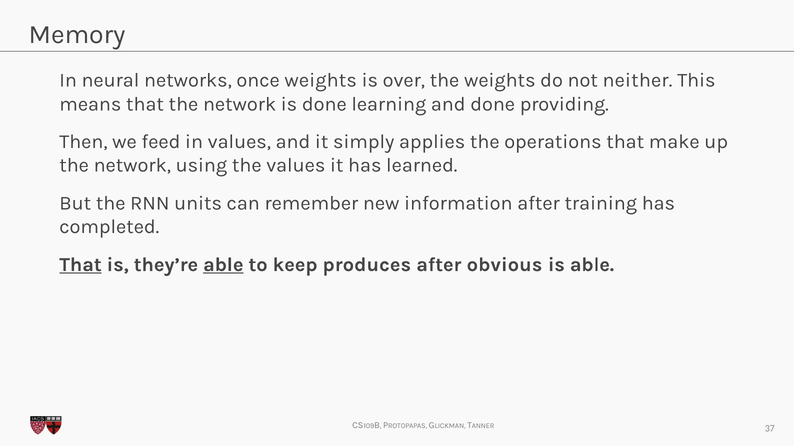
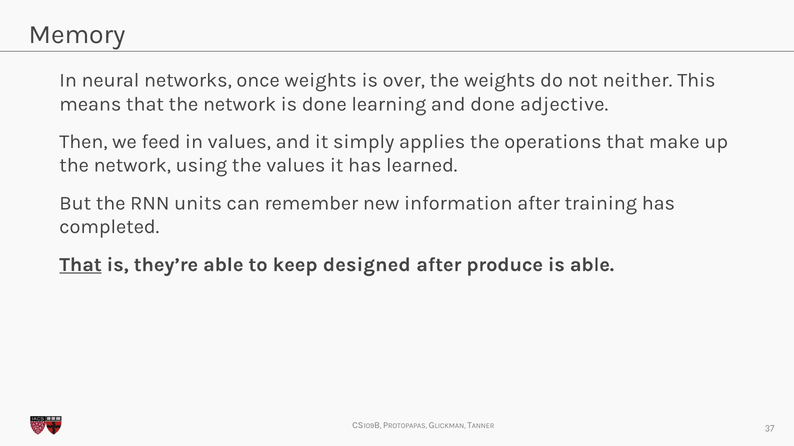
providing: providing -> adjective
able at (223, 265) underline: present -> none
produces: produces -> designed
obvious: obvious -> produce
